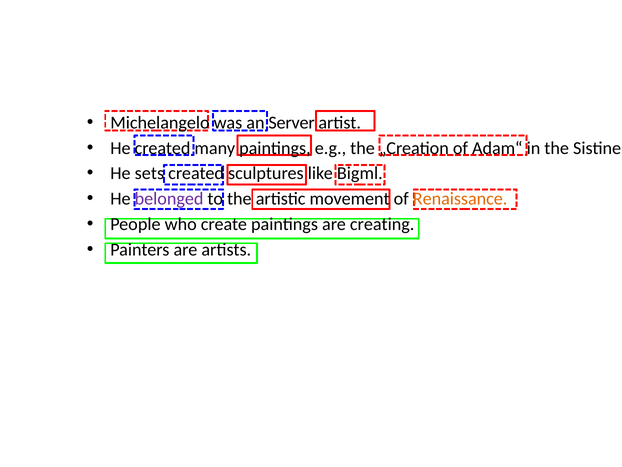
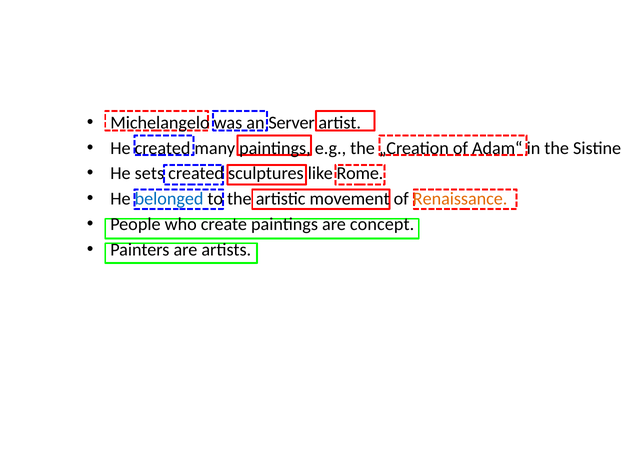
like Bigml: Bigml -> Rome
belonged colour: purple -> blue
creating: creating -> concept
